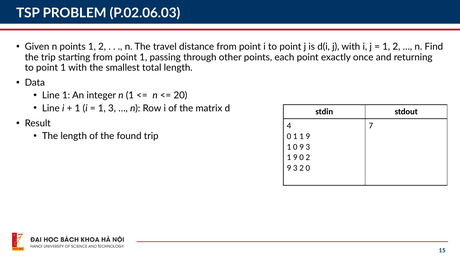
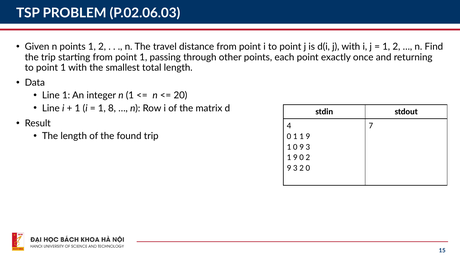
1 3: 3 -> 8
